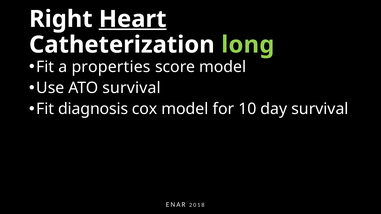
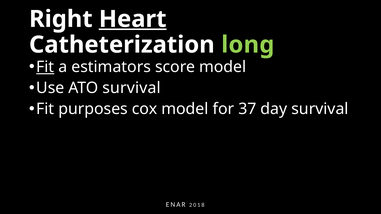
Fit at (45, 67) underline: none -> present
properties: properties -> estimators
diagnosis: diagnosis -> purposes
10: 10 -> 37
